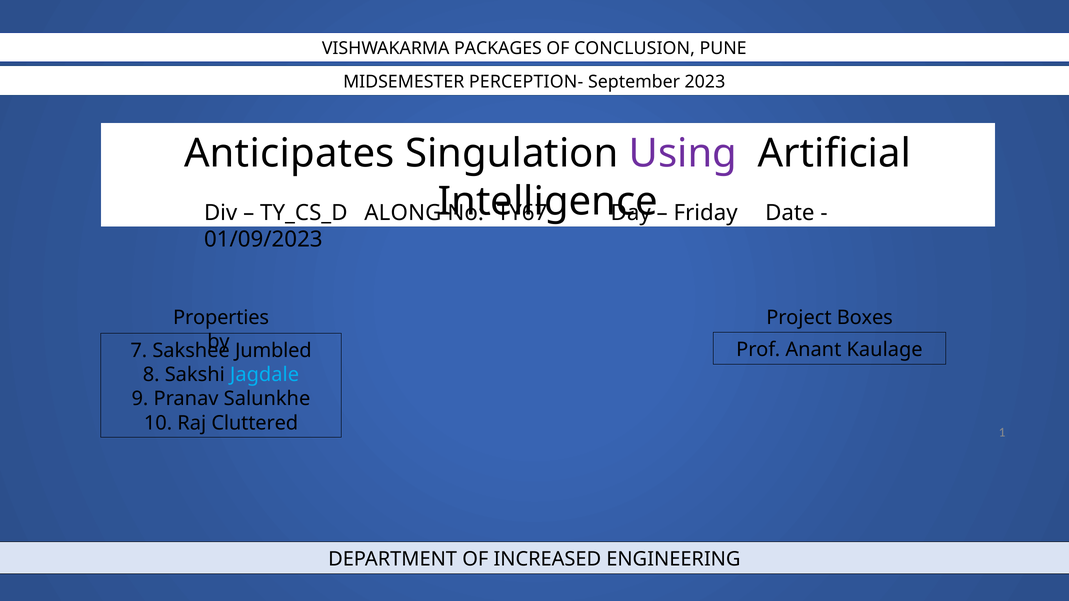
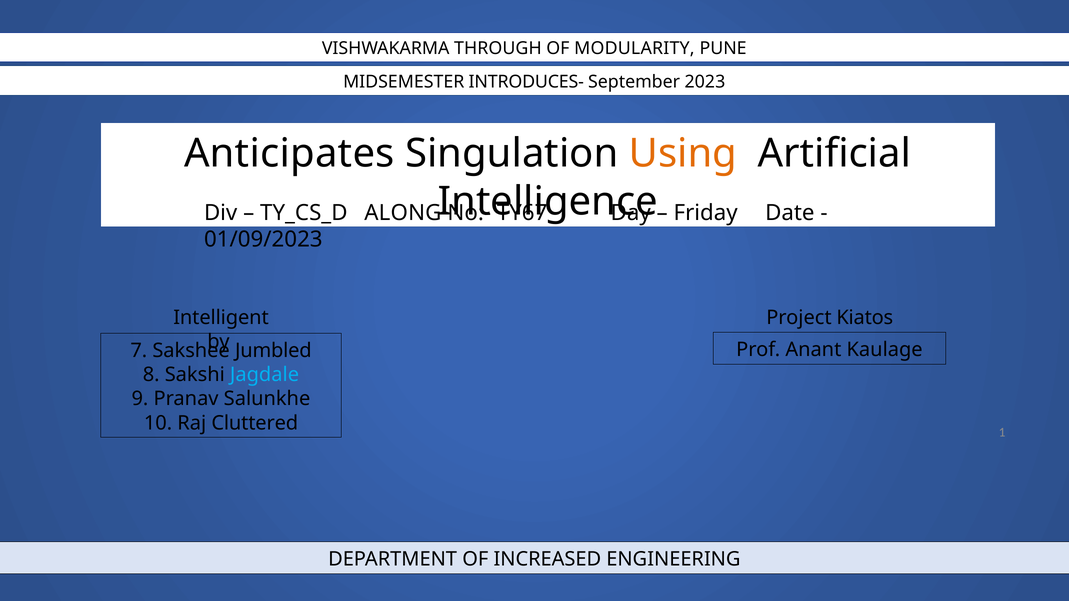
PACKAGES: PACKAGES -> THROUGH
CONCLUSION: CONCLUSION -> MODULARITY
PERCEPTION-: PERCEPTION- -> INTRODUCES-
Using colour: purple -> orange
Properties: Properties -> Intelligent
Boxes: Boxes -> Kiatos
